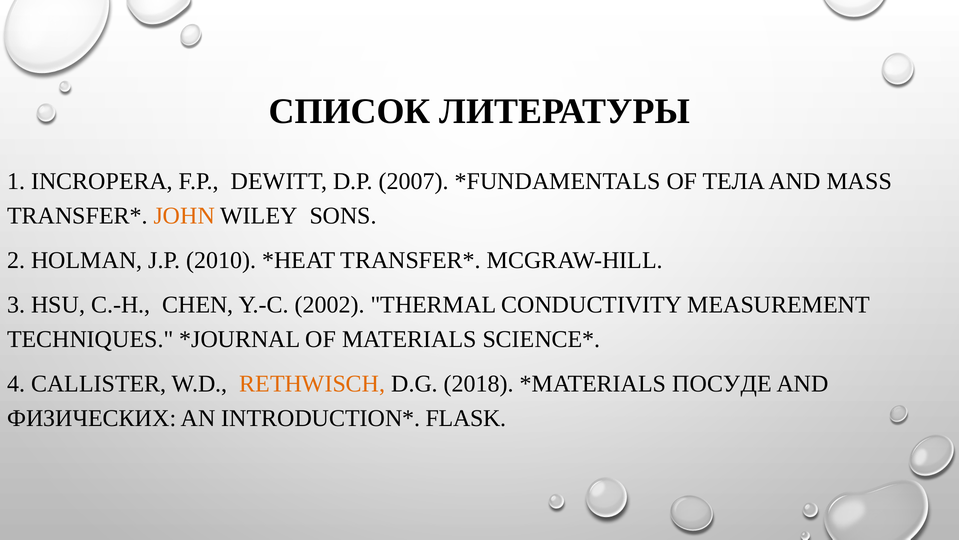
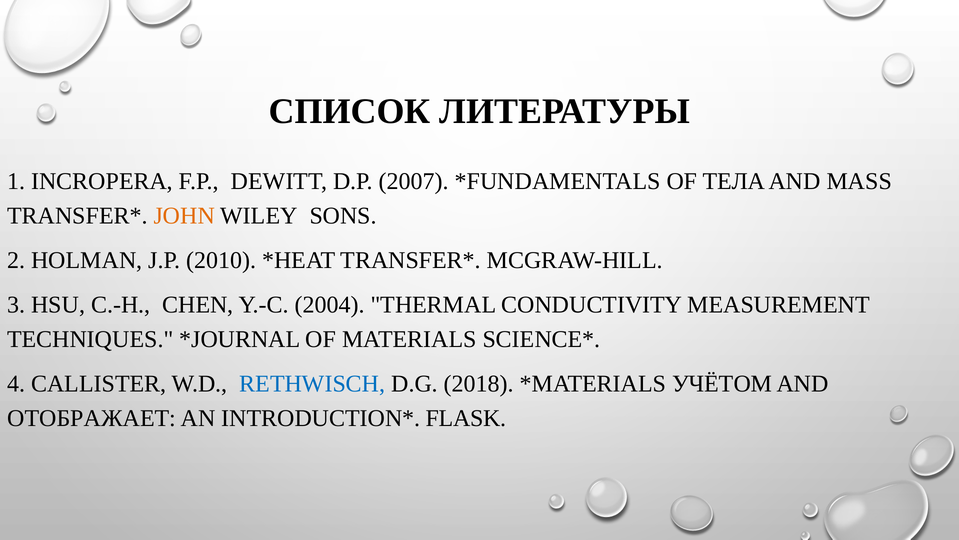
2002: 2002 -> 2004
RETHWISCH colour: orange -> blue
ПОСУДЕ: ПОСУДЕ -> УЧЁТОМ
ФИЗИЧЕСКИХ: ФИЗИЧЕСКИХ -> ОТОБРАЖАЕТ
